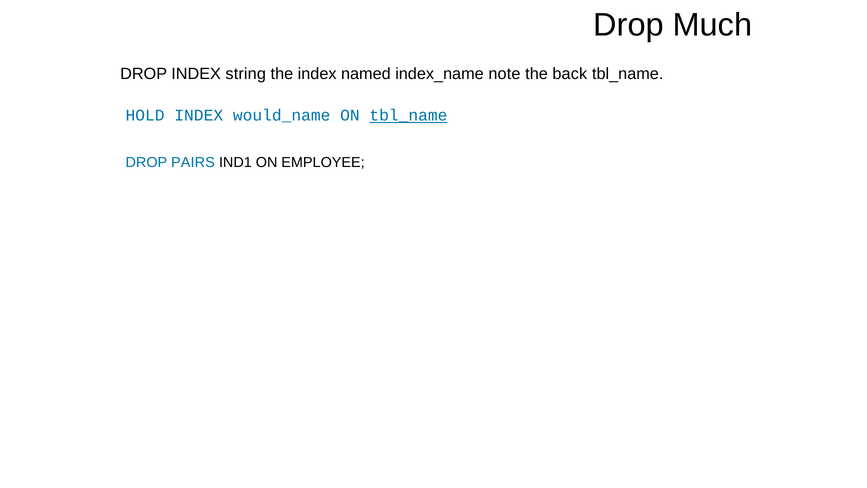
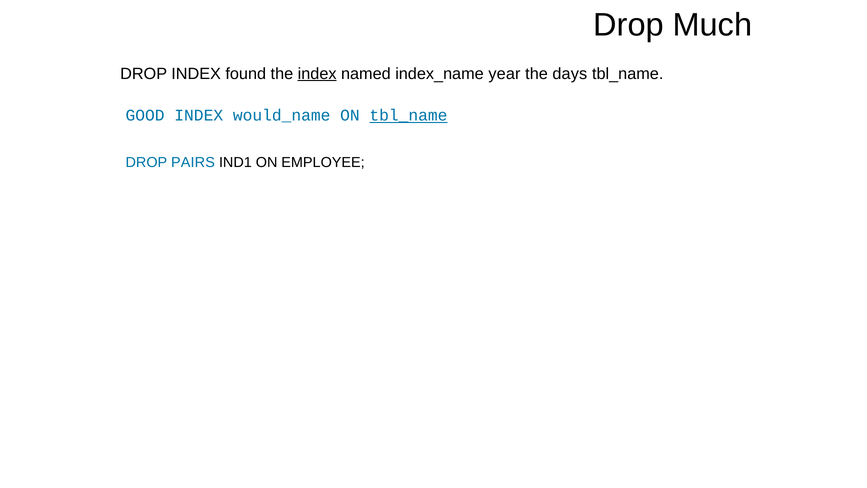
string: string -> found
index at (317, 74) underline: none -> present
note: note -> year
back: back -> days
HOLD: HOLD -> GOOD
